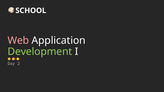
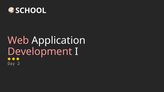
Development colour: light green -> pink
